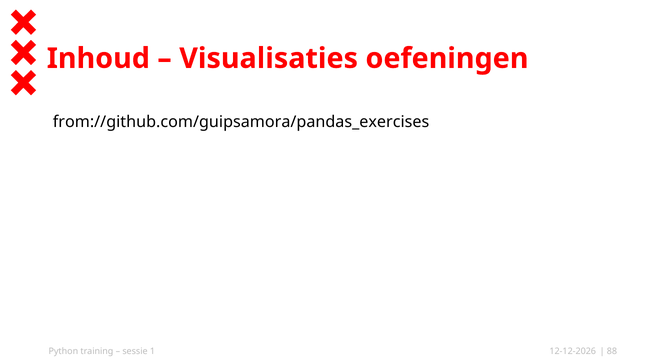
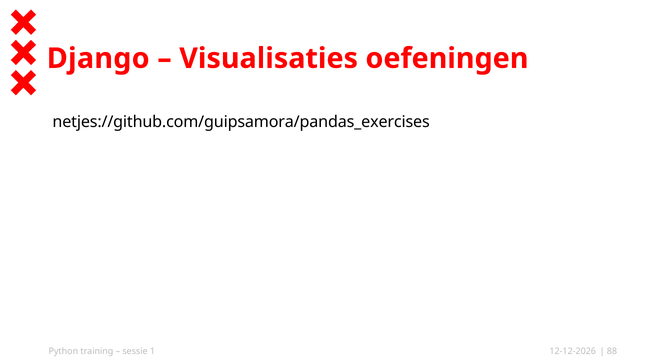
Inhoud: Inhoud -> Django
from://github.com/guipsamora/pandas_exercises: from://github.com/guipsamora/pandas_exercises -> netjes://github.com/guipsamora/pandas_exercises
